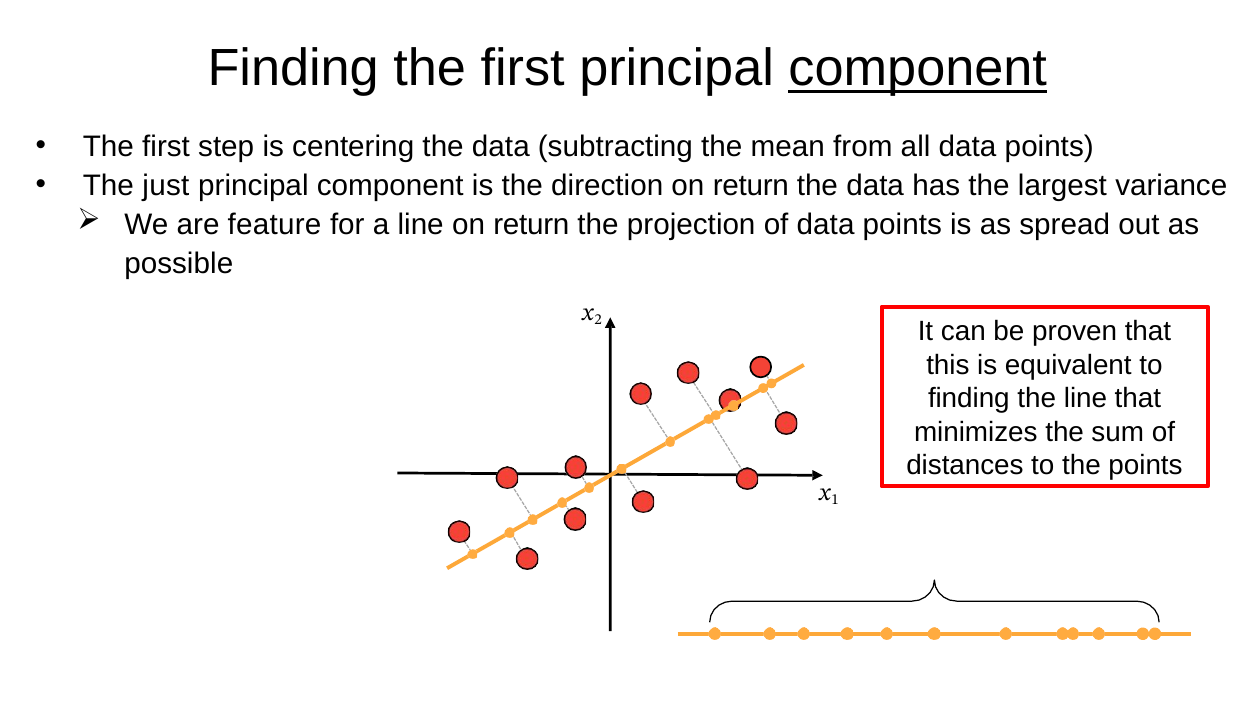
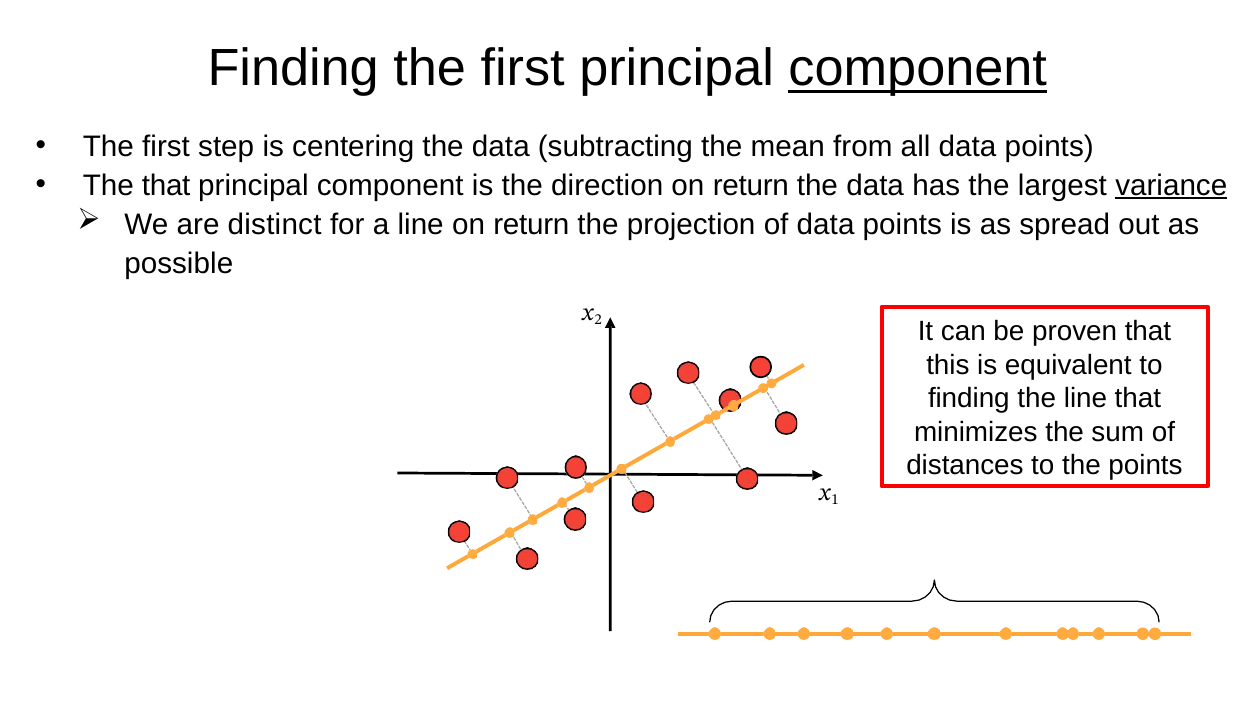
The just: just -> that
variance underline: none -> present
feature: feature -> distinct
